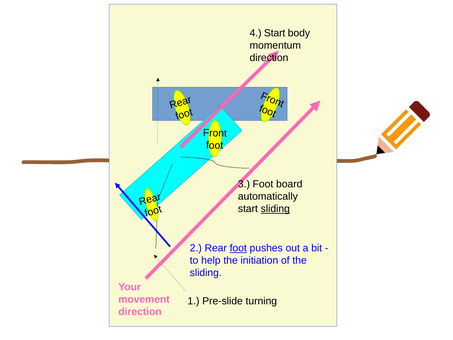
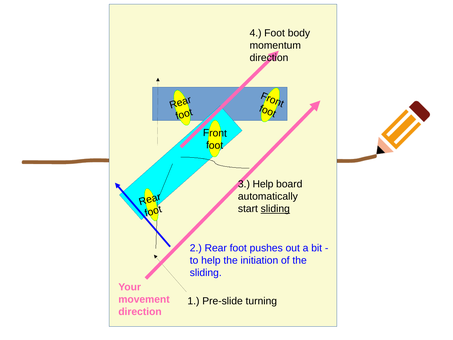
4 Start: Start -> Foot
3 Foot: Foot -> Help
foot at (238, 248) underline: present -> none
